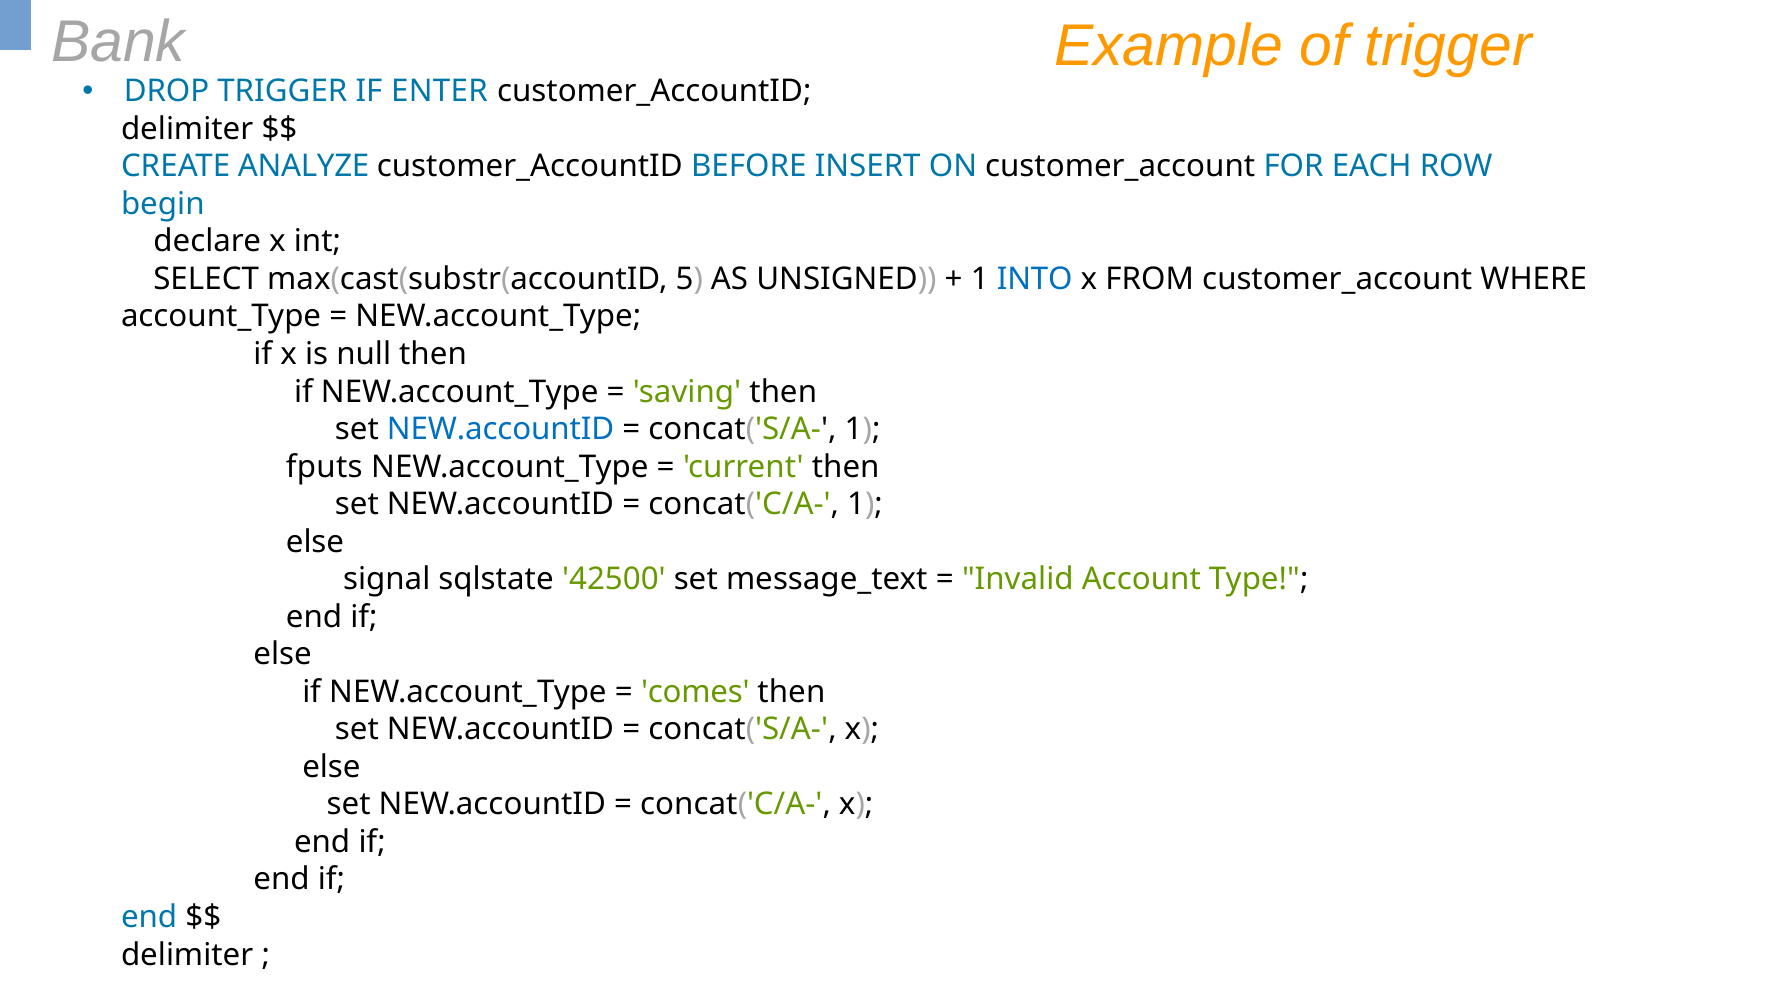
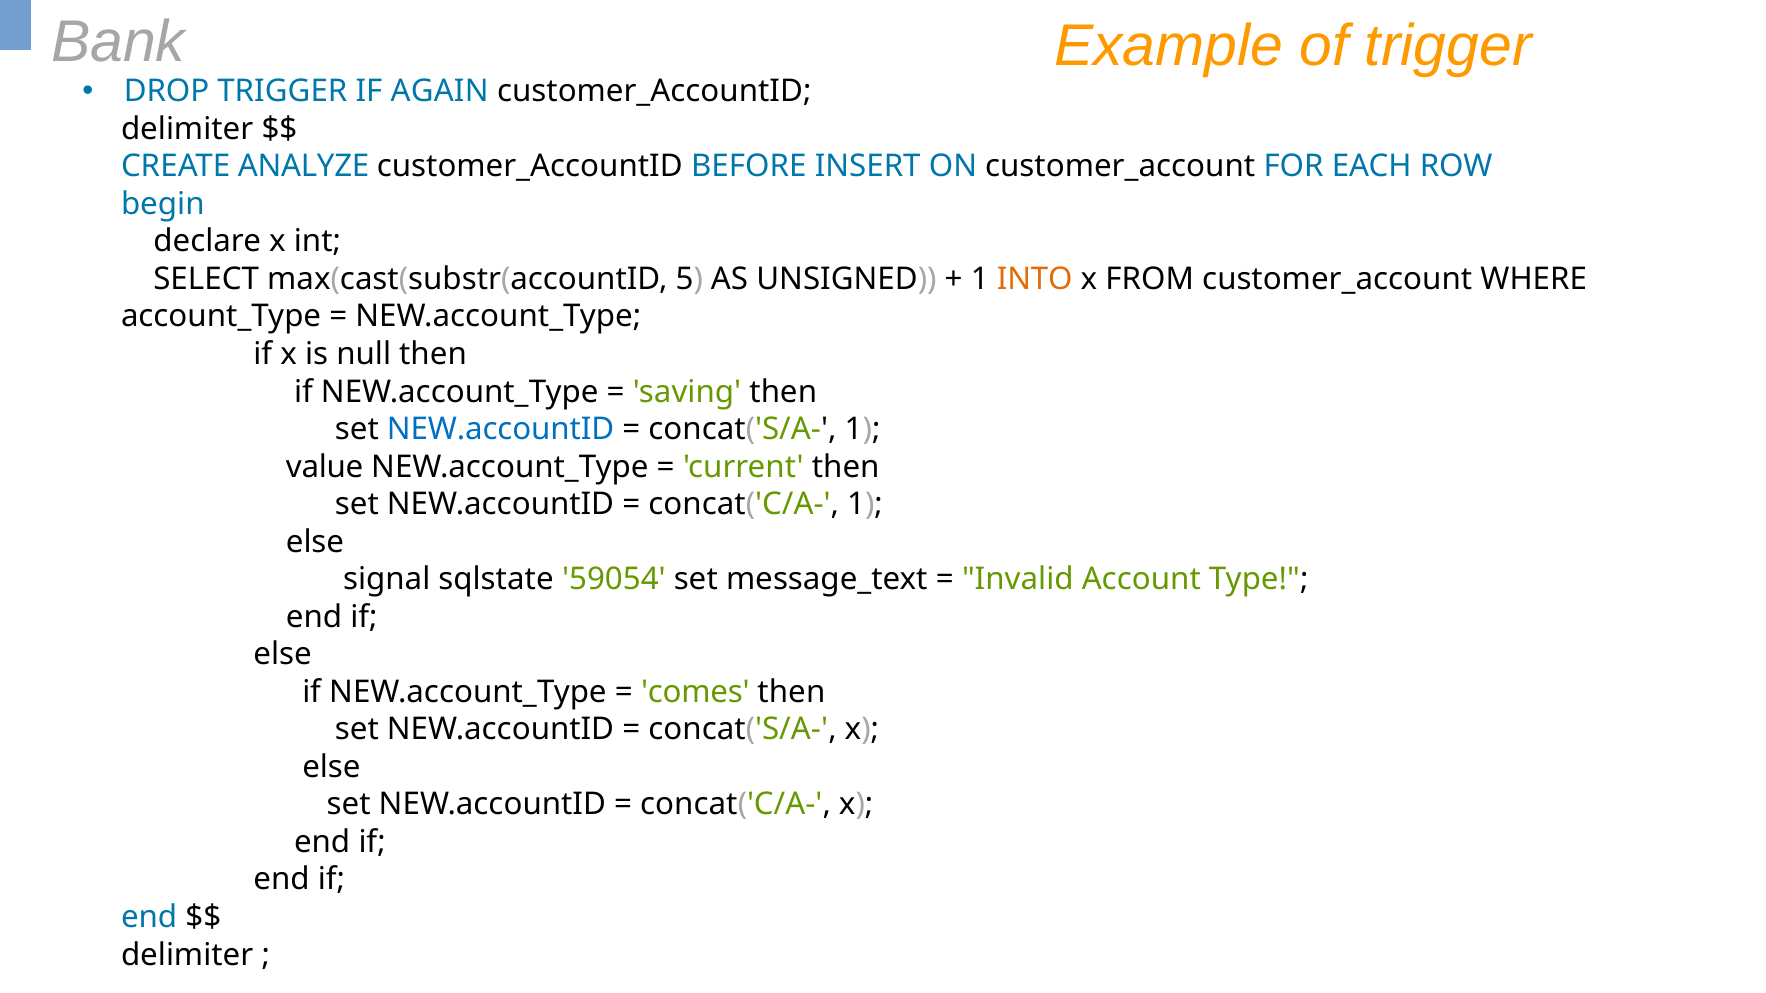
ENTER: ENTER -> AGAIN
INTO colour: blue -> orange
fputs: fputs -> value
42500: 42500 -> 59054
